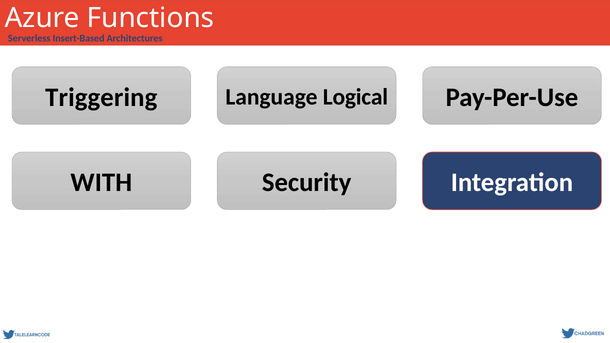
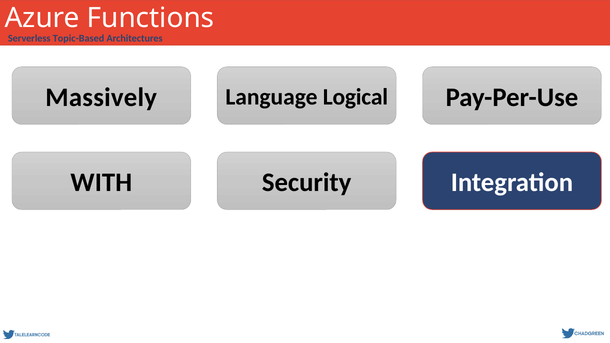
Insert-Based: Insert-Based -> Topic-Based
Triggering: Triggering -> Massively
